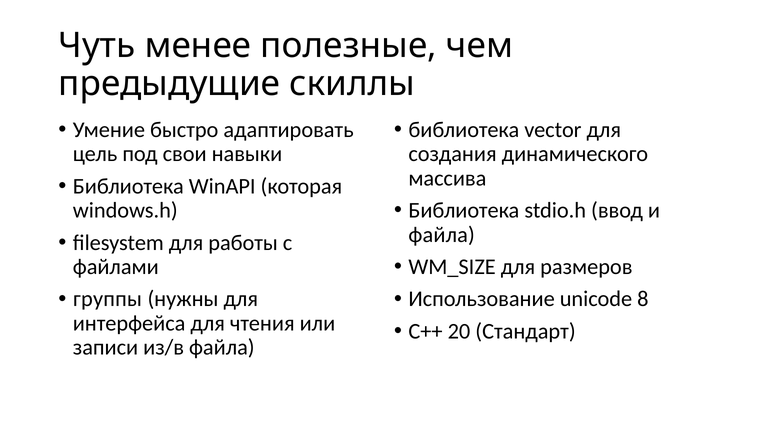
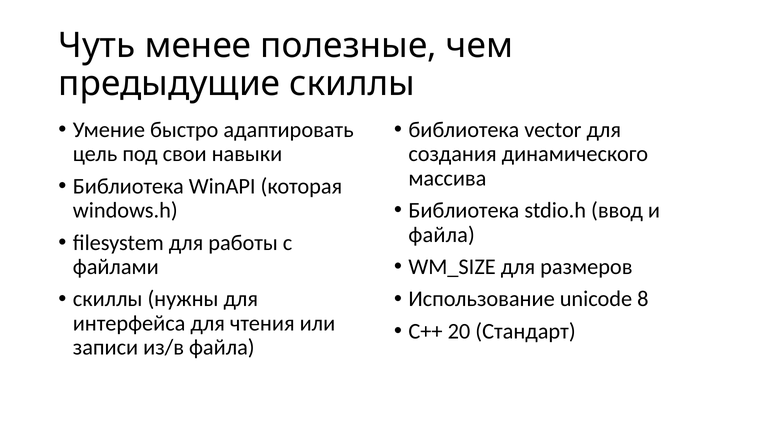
группы at (108, 299): группы -> скиллы
